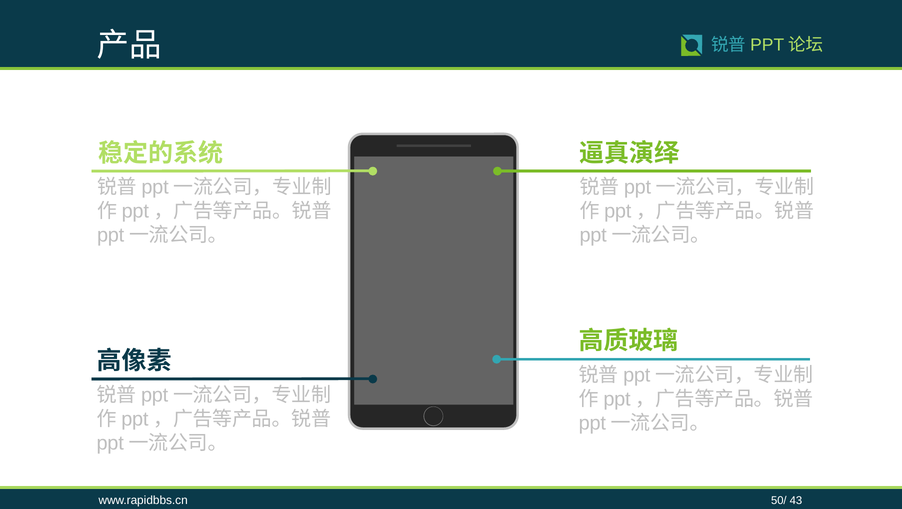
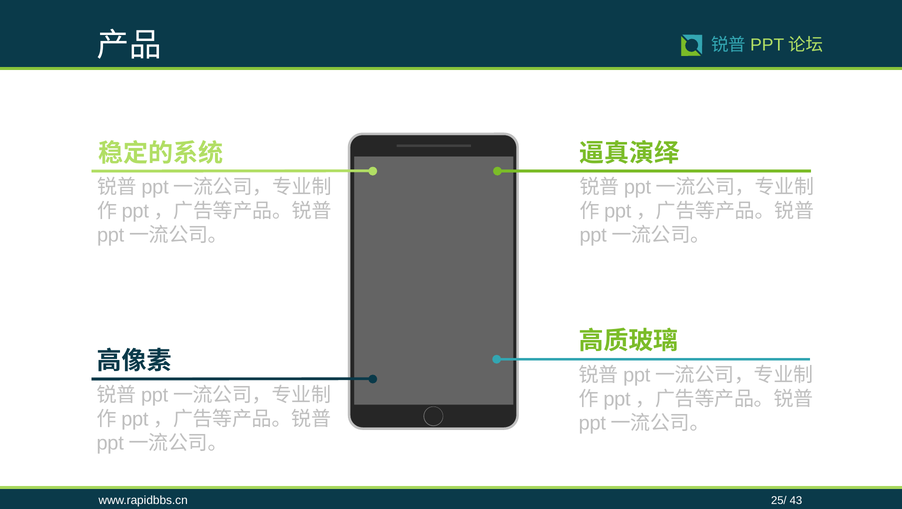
50/: 50/ -> 25/
